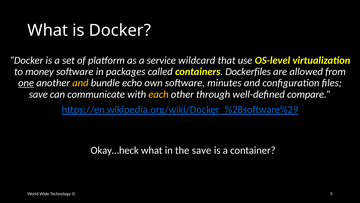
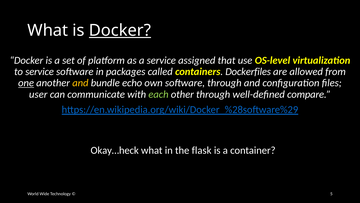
Docker at (120, 30) underline: none -> present
wildcard: wildcard -> assigned
to money: money -> service
software minutes: minutes -> through
save at (38, 94): save -> user
each colour: yellow -> light green
the save: save -> flask
